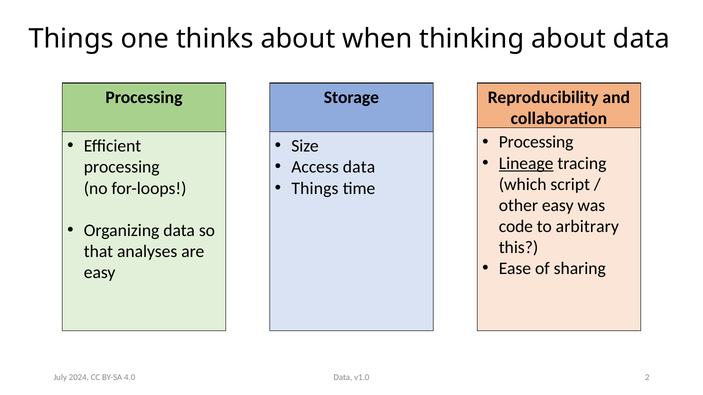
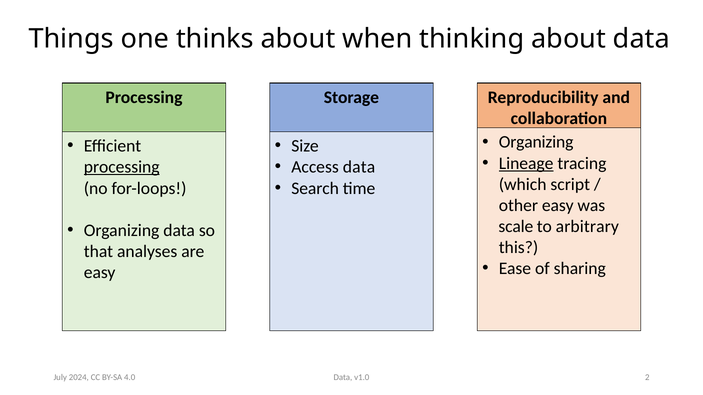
Processing at (536, 142): Processing -> Organizing
processing at (122, 167) underline: none -> present
Things at (315, 188): Things -> Search
code: code -> scale
